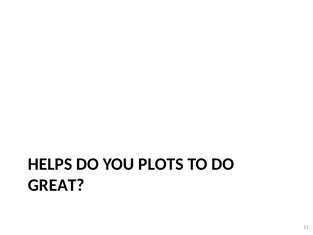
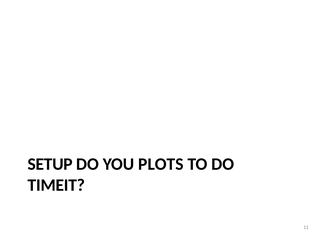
HELPS: HELPS -> SETUP
GREAT: GREAT -> TIMEIT
